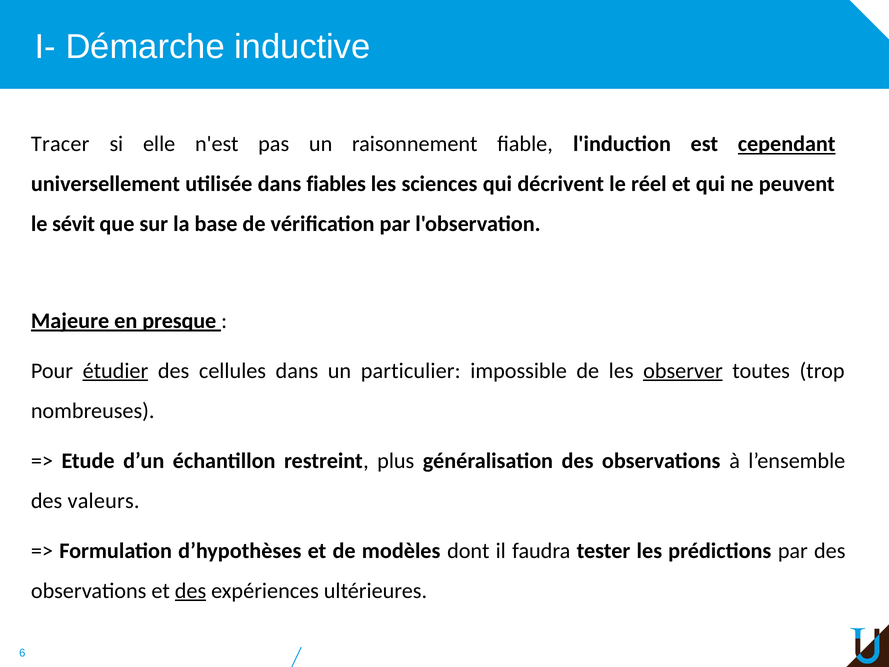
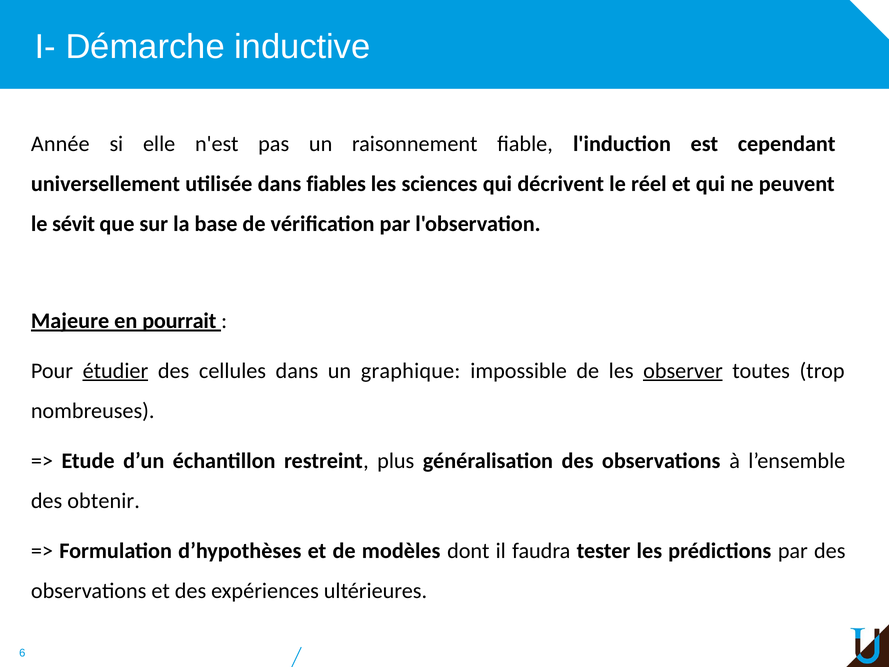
Tracer: Tracer -> Année
cependant underline: present -> none
presque: presque -> pourrait
particulier: particulier -> graphique
valeurs: valeurs -> obtenir
des at (191, 590) underline: present -> none
